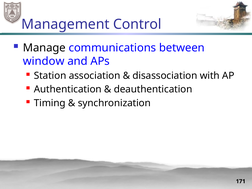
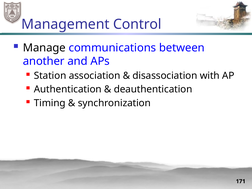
window: window -> another
